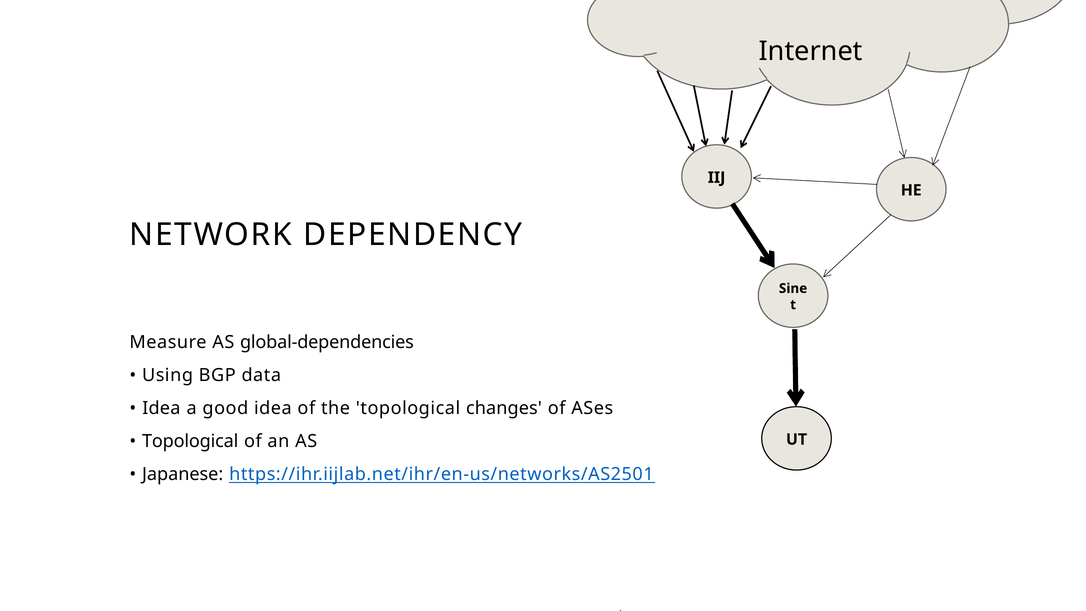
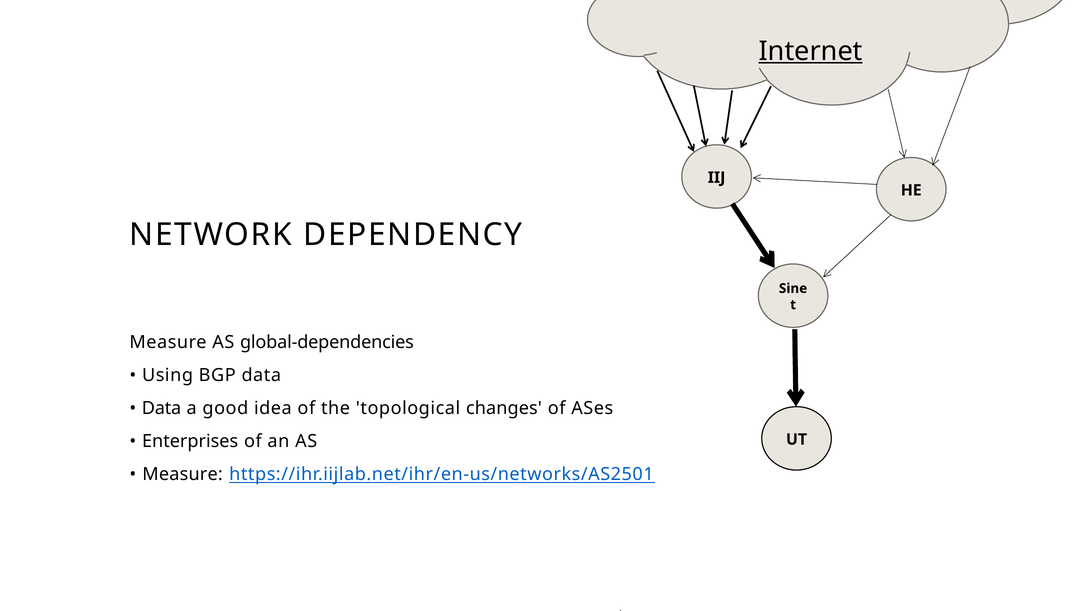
Internet underline: none -> present
Idea at (161, 408): Idea -> Data
Topological at (190, 441): Topological -> Enterprises
Japanese at (183, 474): Japanese -> Measure
